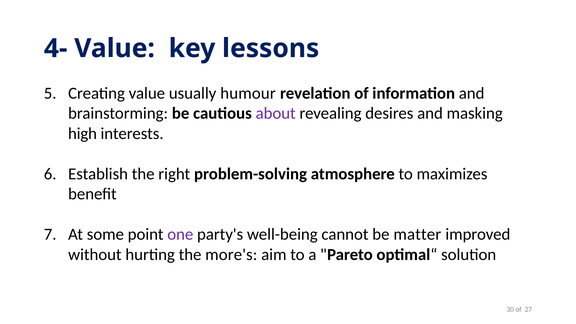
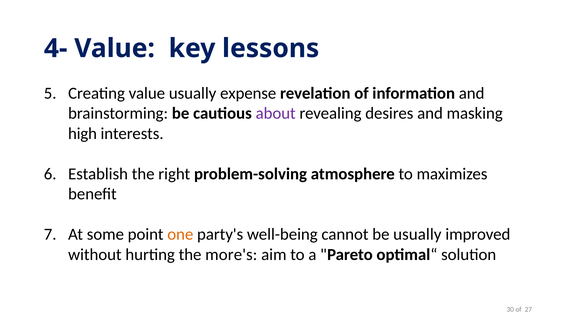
humour: humour -> expense
one colour: purple -> orange
be matter: matter -> usually
